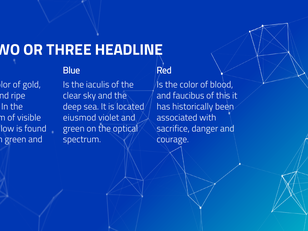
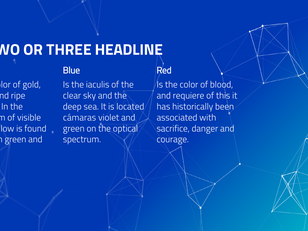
faucibus: faucibus -> requiere
eiusmod: eiusmod -> cámaras
